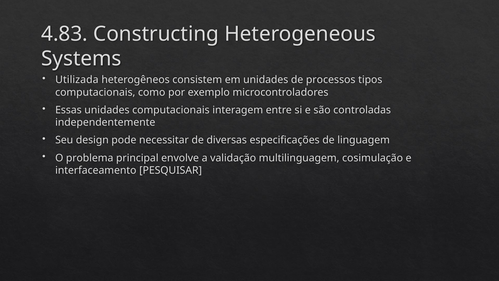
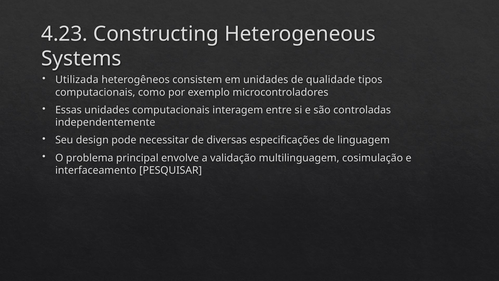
4.83: 4.83 -> 4.23
processos: processos -> qualidade
